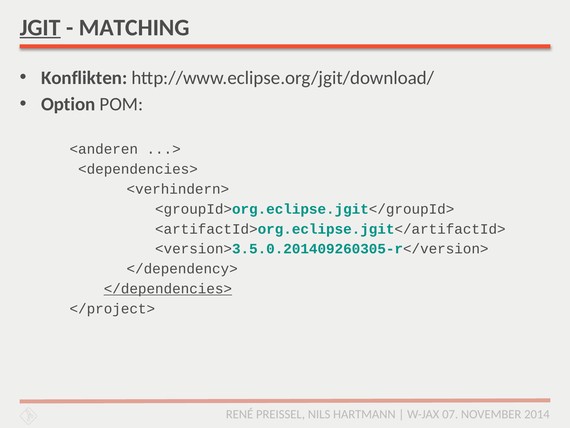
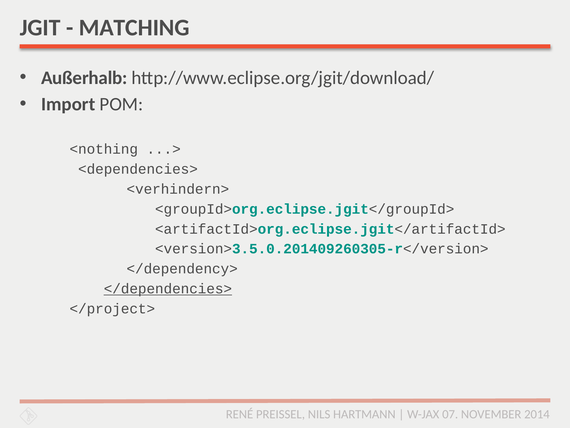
JGIT underline: present -> none
Konflikten: Konflikten -> Außerhalb
Option: Option -> Import
<anderen: <anderen -> <nothing
